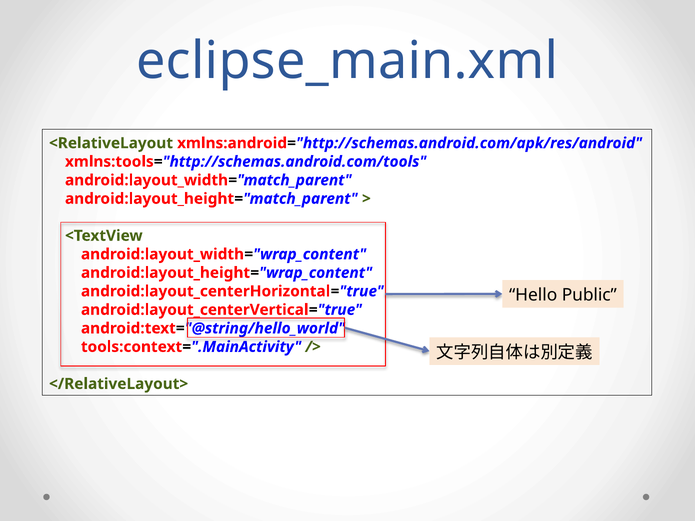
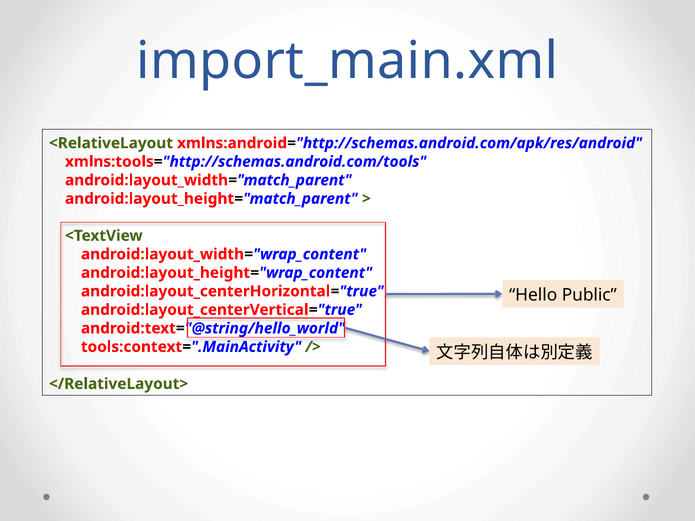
eclipse_main.xml: eclipse_main.xml -> import_main.xml
